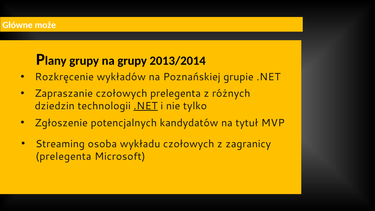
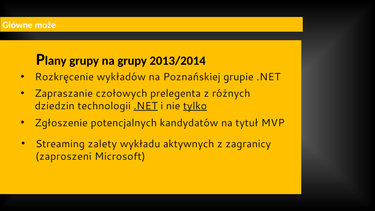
tylko underline: none -> present
osoba: osoba -> zalety
wykładu czołowych: czołowych -> aktywnych
prelegenta at (63, 156): prelegenta -> zaproszeni
